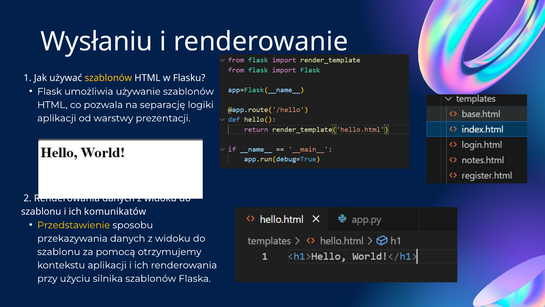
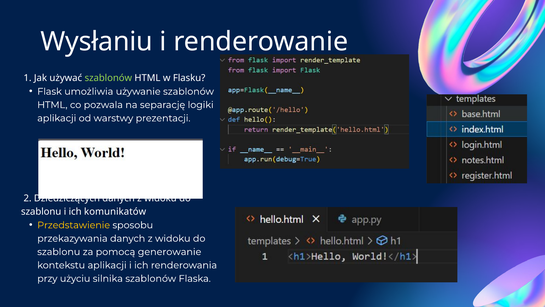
szablonów at (108, 78) colour: yellow -> light green
2 Renderowania: Renderowania -> Dziedziczących
otrzymujemy: otrzymujemy -> generowanie
